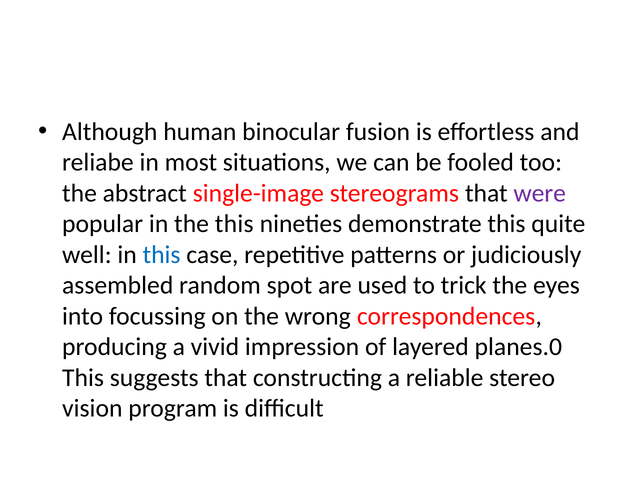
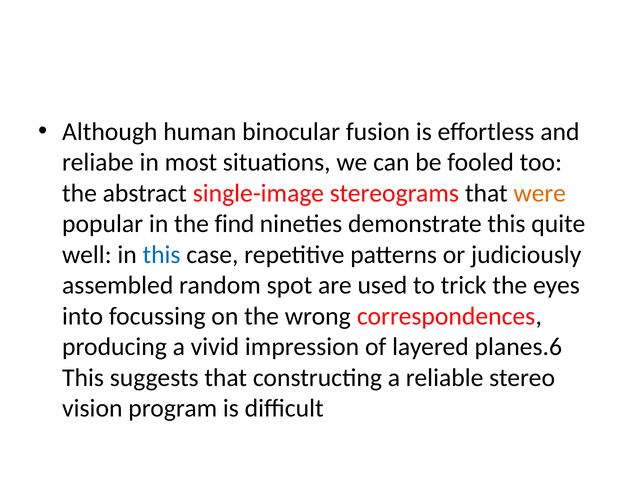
were colour: purple -> orange
the this: this -> find
planes.0: planes.0 -> planes.6
